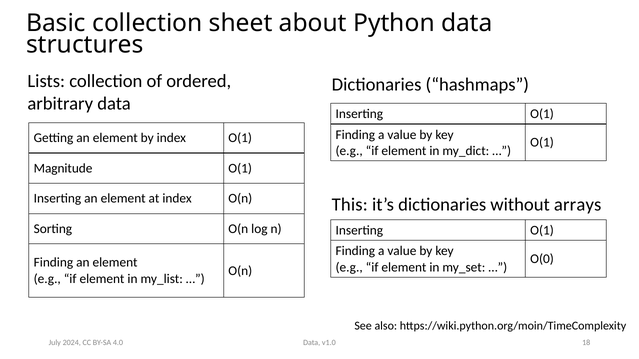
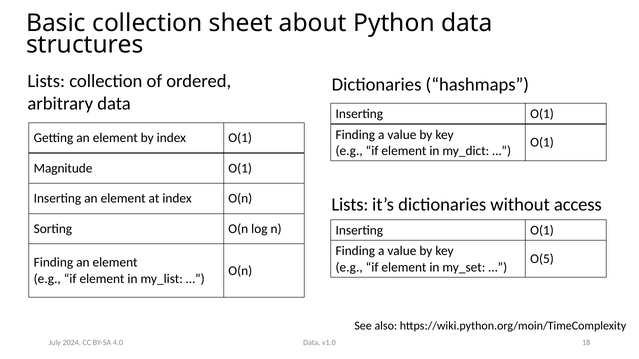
This at (350, 205): This -> Lists
arrays: arrays -> access
O(0: O(0 -> O(5
